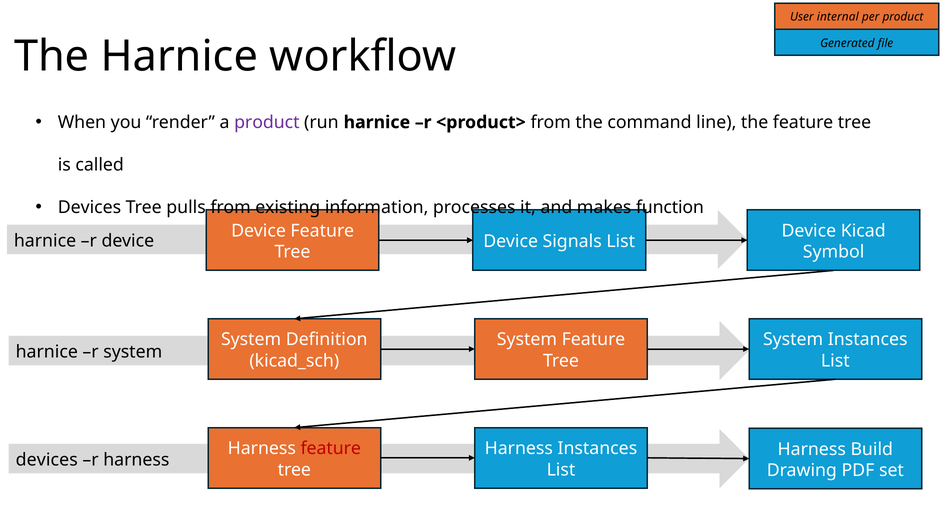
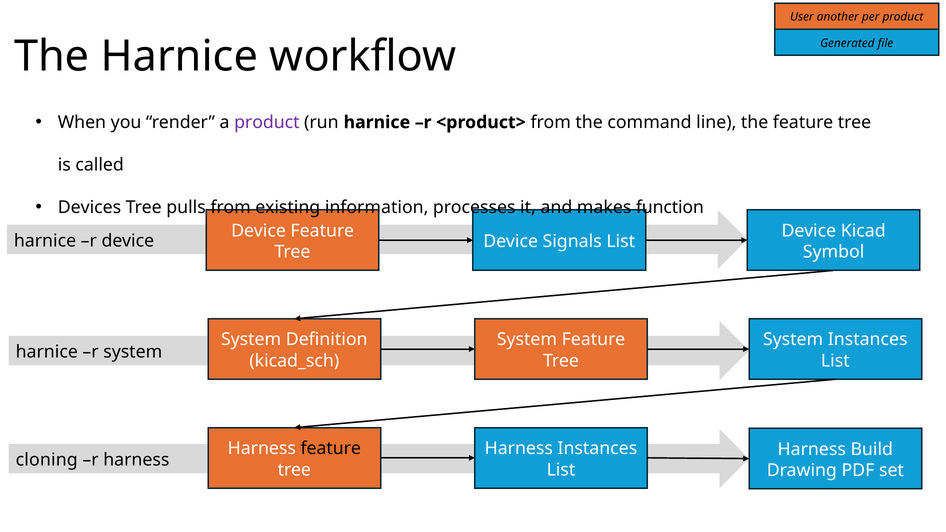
internal: internal -> another
feature at (331, 449) colour: red -> black
devices at (47, 460): devices -> cloning
